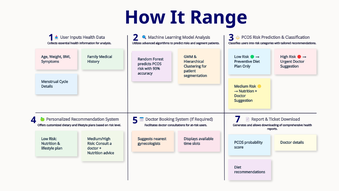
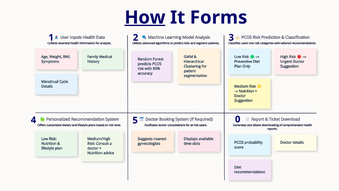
How underline: none -> present
Range: Range -> Forms
7: 7 -> 0
